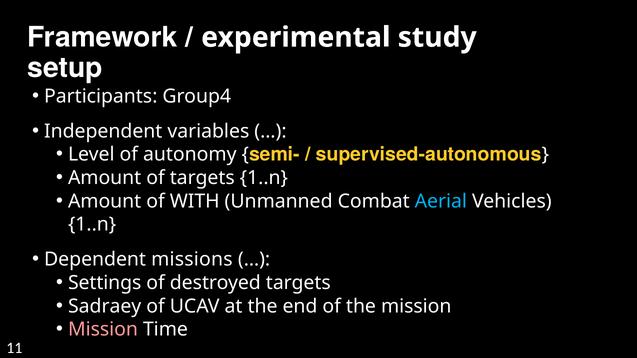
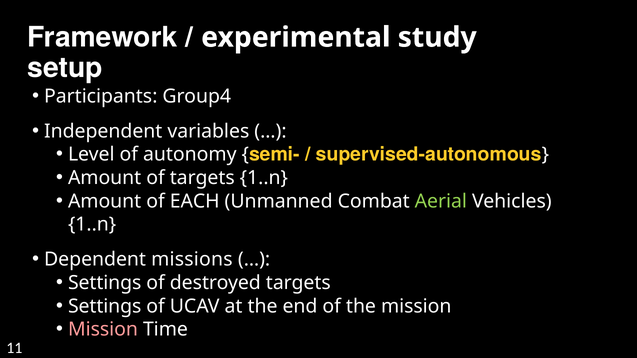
WITH: WITH -> EACH
Aerial colour: light blue -> light green
Sadraey at (105, 306): Sadraey -> Settings
